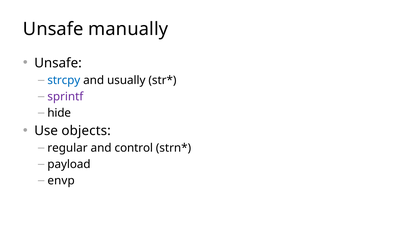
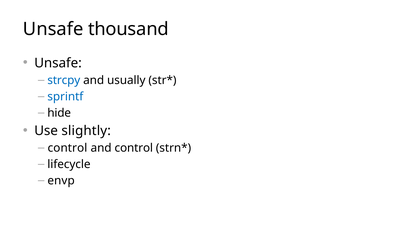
manually: manually -> thousand
sprintf colour: purple -> blue
objects: objects -> slightly
regular at (67, 148): regular -> control
payload: payload -> lifecycle
